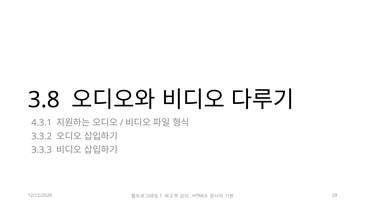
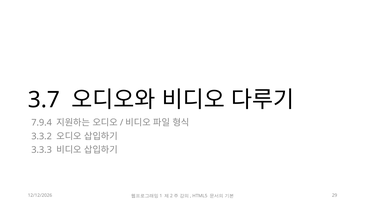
3.8: 3.8 -> 3.7
4.3.1: 4.3.1 -> 7.9.4
